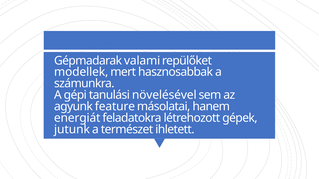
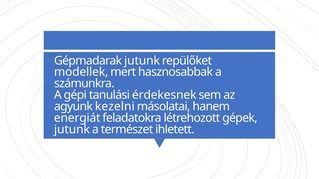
Gépmadarak valami: valami -> jutunk
növelésével: növelésével -> érdekesnek
feature: feature -> kezelni
